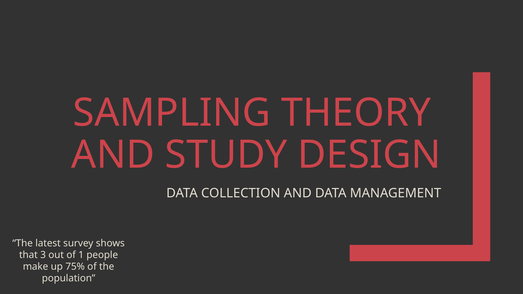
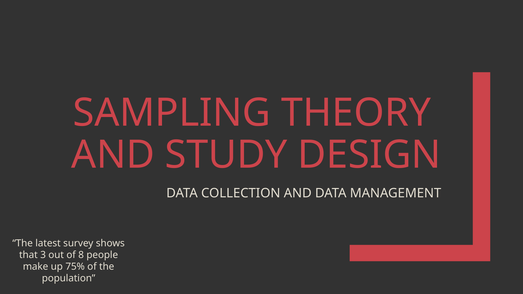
1: 1 -> 8
